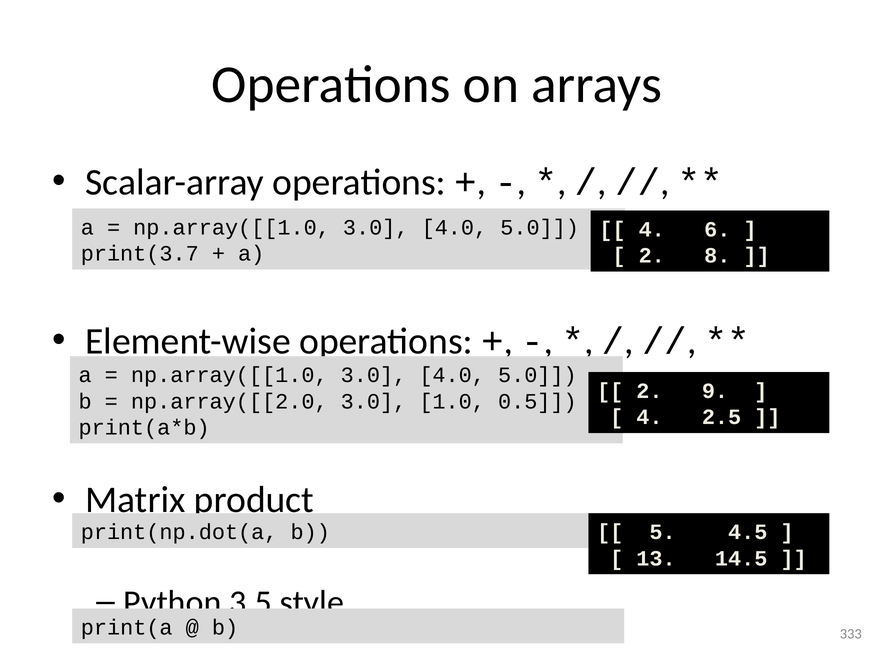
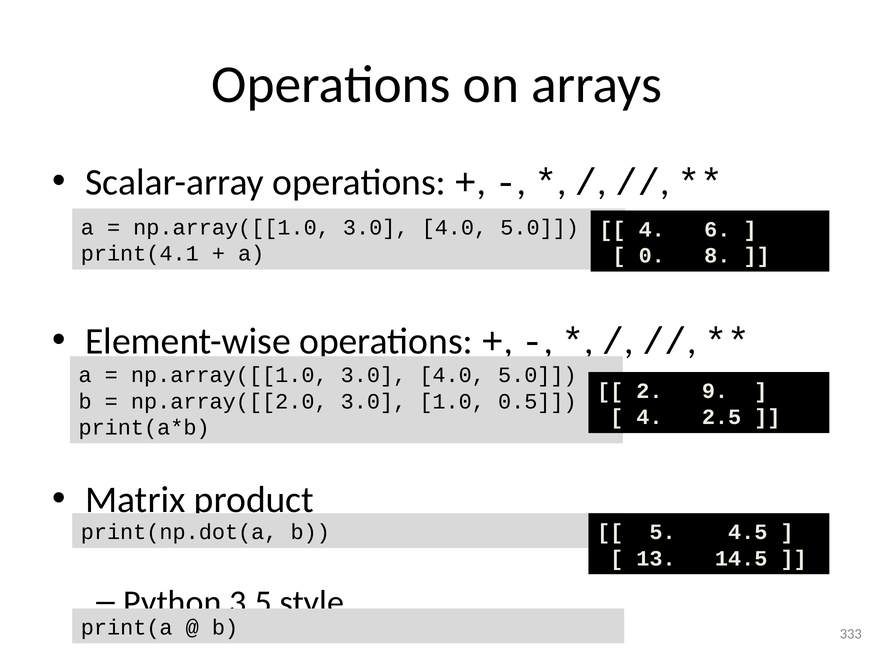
print(3.7: print(3.7 -> print(4.1
2 at (652, 256): 2 -> 0
